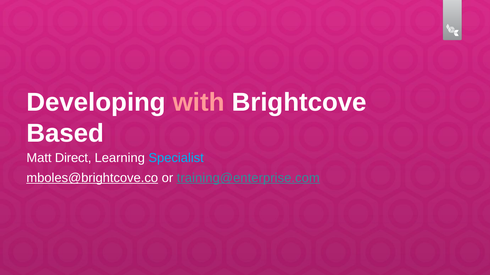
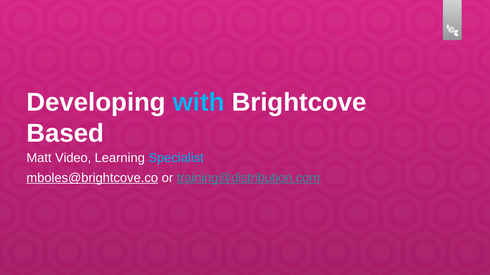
with colour: pink -> light blue
Direct: Direct -> Video
training@enterprise.com: training@enterprise.com -> training@distribution.com
